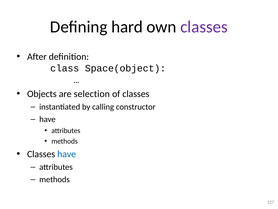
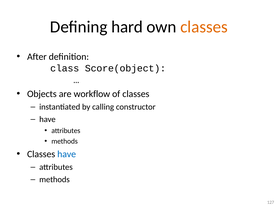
classes at (204, 27) colour: purple -> orange
Space(object: Space(object -> Score(object
selection: selection -> workflow
